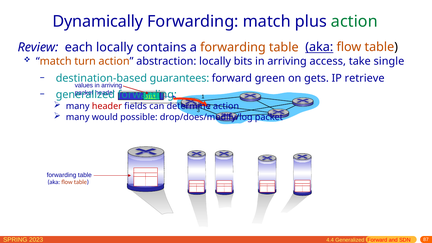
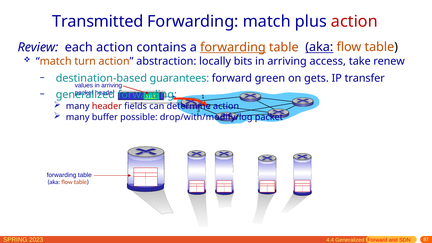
Dynamically: Dynamically -> Transmitted
action at (354, 21) colour: green -> red
each locally: locally -> action
forwarding at (233, 47) underline: none -> present
single: single -> renew
retrieve: retrieve -> transfer
would: would -> buffer
drop/does/modify/log: drop/does/modify/log -> drop/with/modify/log
